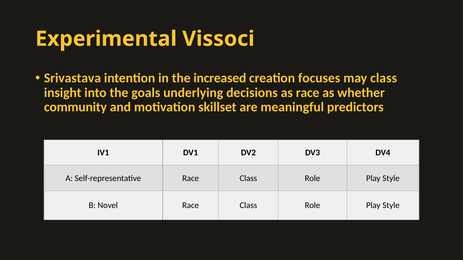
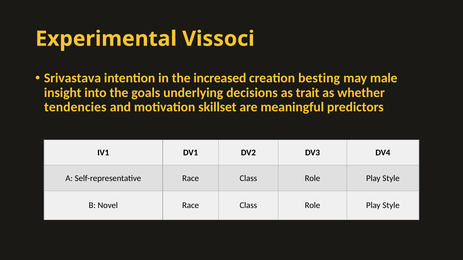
focuses: focuses -> besting
may class: class -> male
as race: race -> trait
community: community -> tendencies
